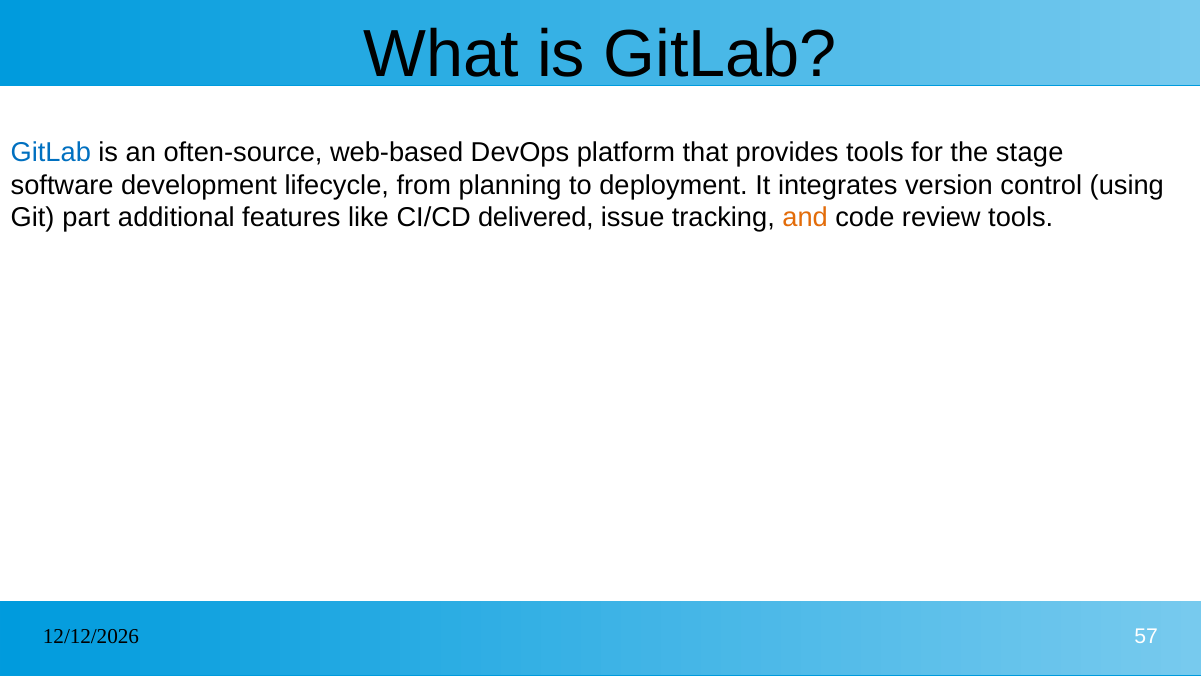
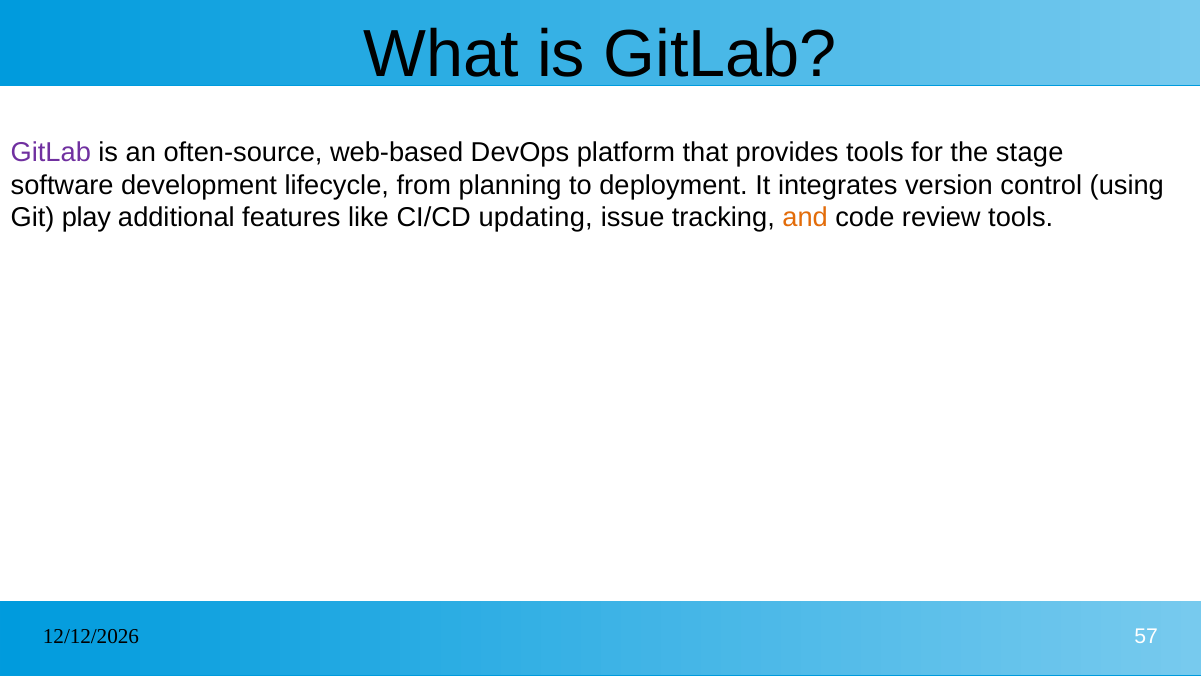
GitLab at (51, 152) colour: blue -> purple
part: part -> play
delivered: delivered -> updating
